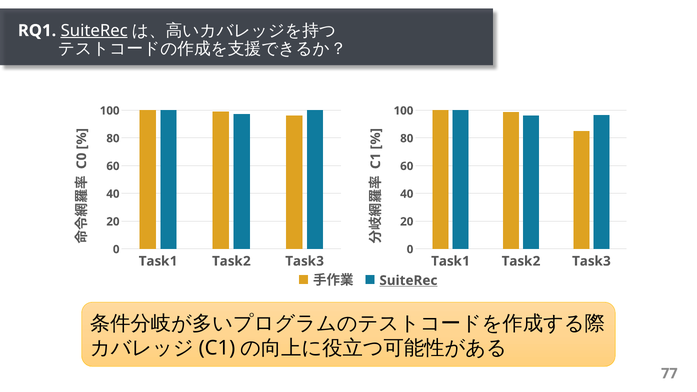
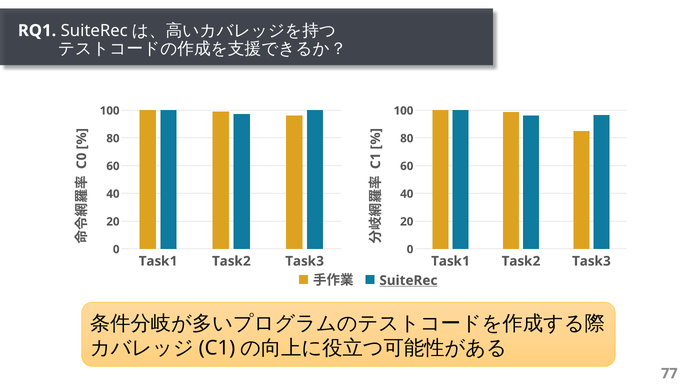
SuiteRec at (94, 31) underline: present -> none
